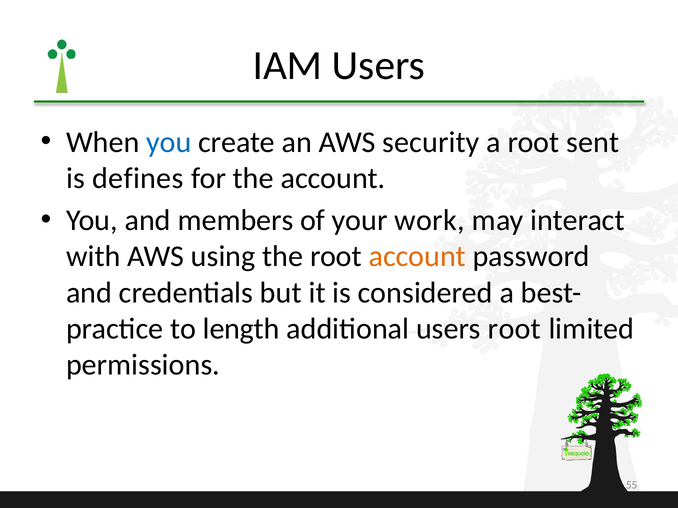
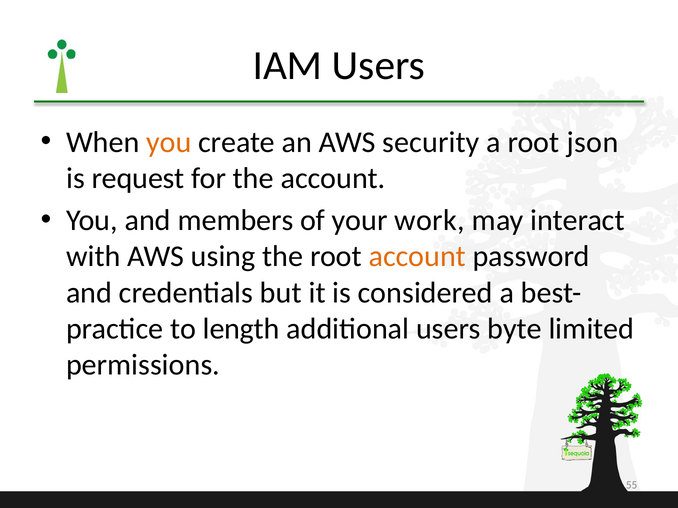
you at (169, 142) colour: blue -> orange
sent: sent -> json
defines: defines -> request
users root: root -> byte
